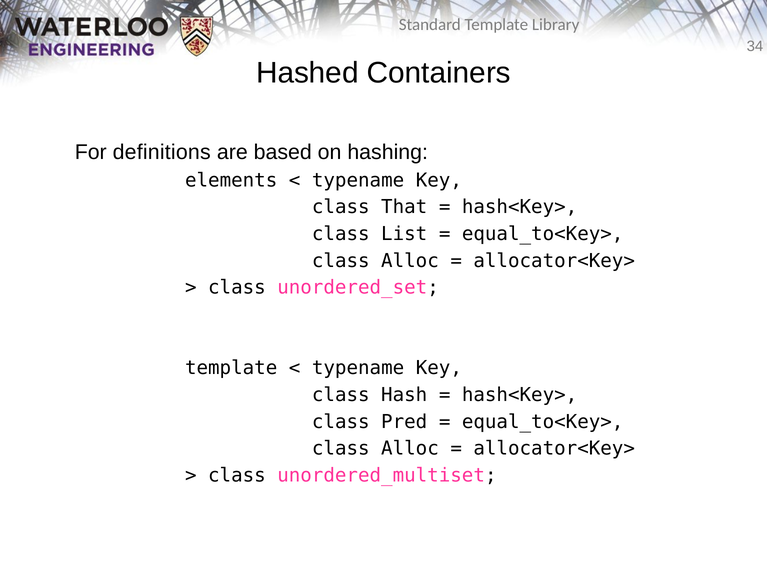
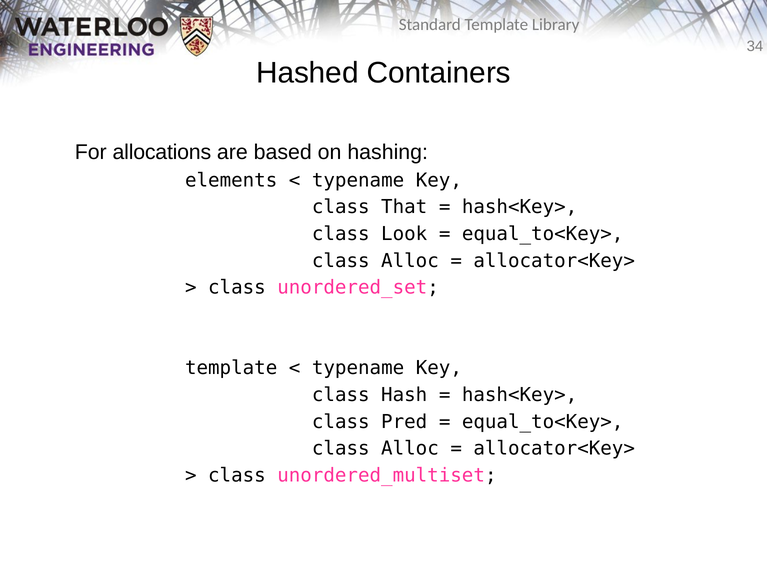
definitions: definitions -> allocations
List: List -> Look
